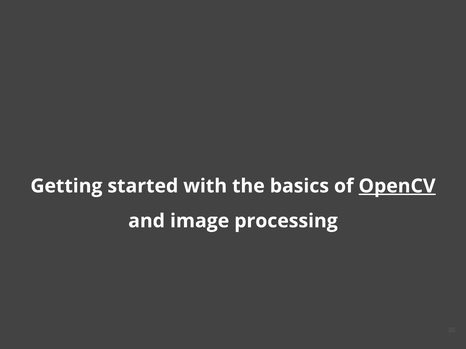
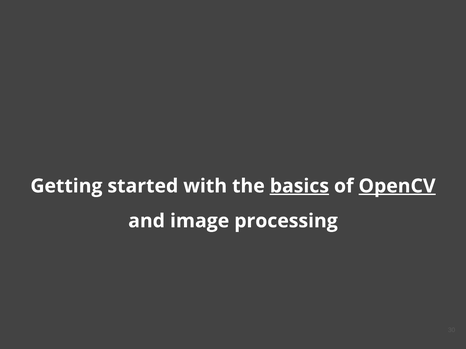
basics underline: none -> present
